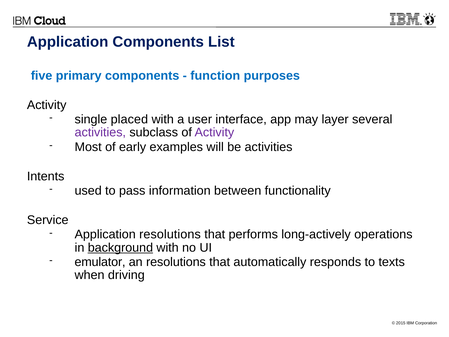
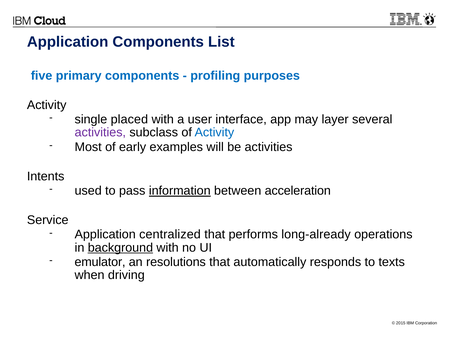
function: function -> profiling
Activity at (214, 132) colour: purple -> blue
information underline: none -> present
functionality: functionality -> acceleration
Application resolutions: resolutions -> centralized
long-actively: long-actively -> long-already
